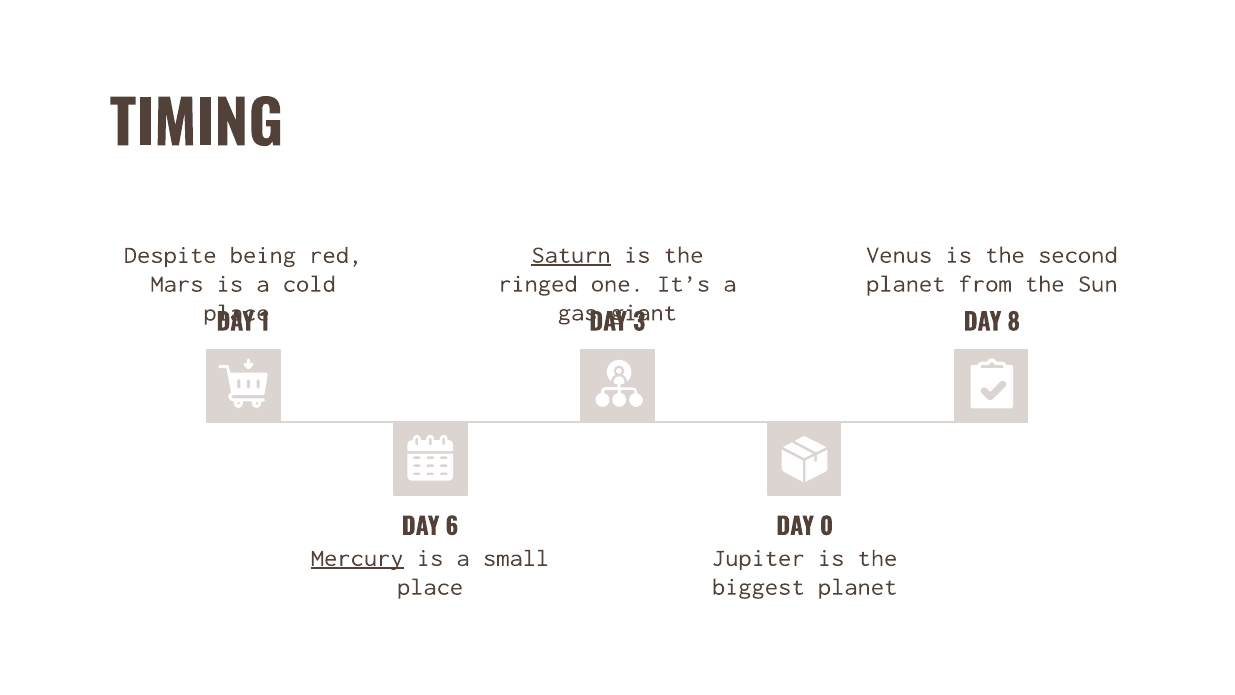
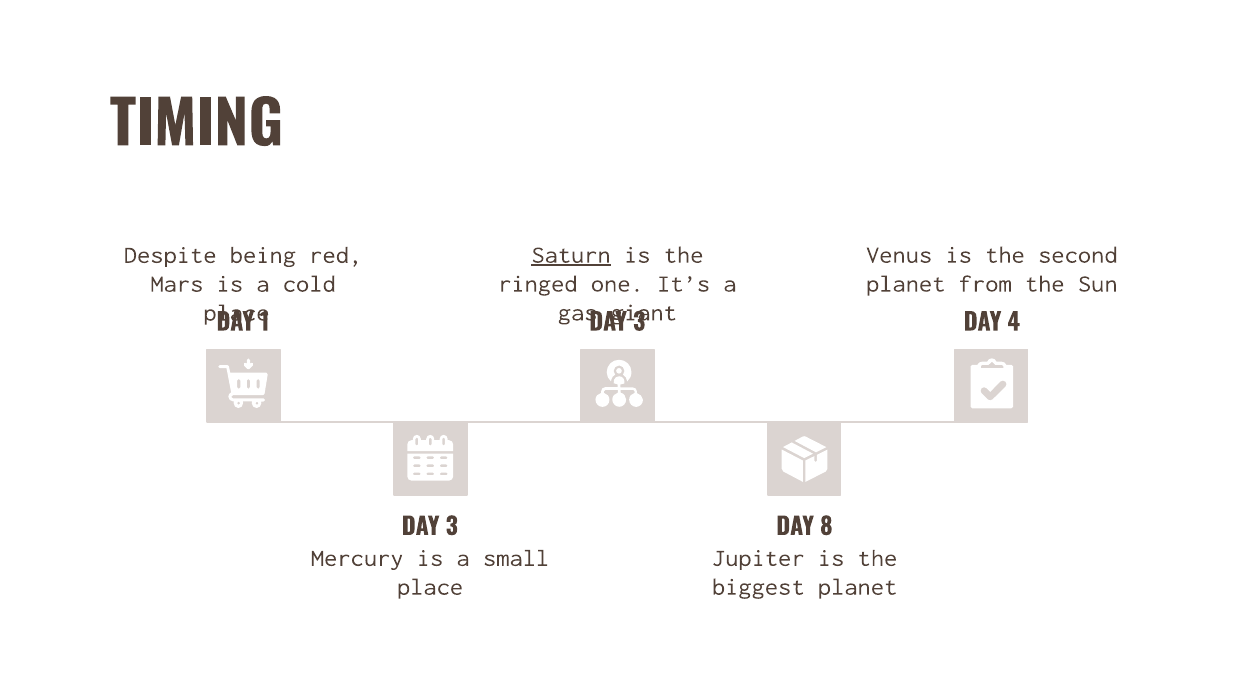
8: 8 -> 4
6 at (452, 527): 6 -> 3
0: 0 -> 8
Mercury underline: present -> none
